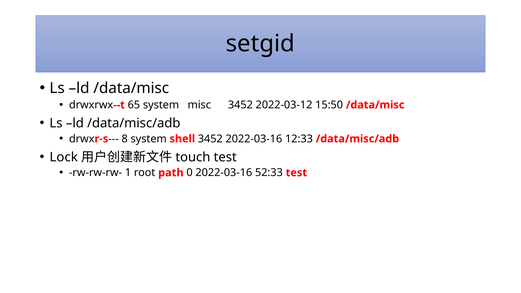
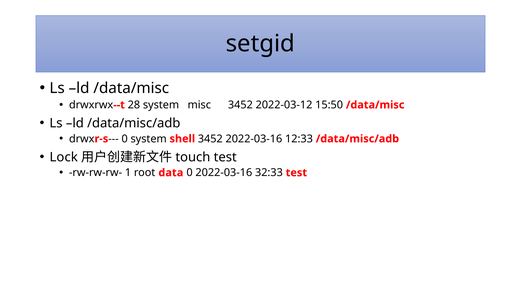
65: 65 -> 28
8 at (125, 139): 8 -> 0
path: path -> data
52:33: 52:33 -> 32:33
